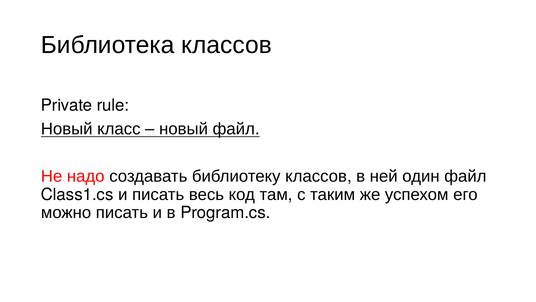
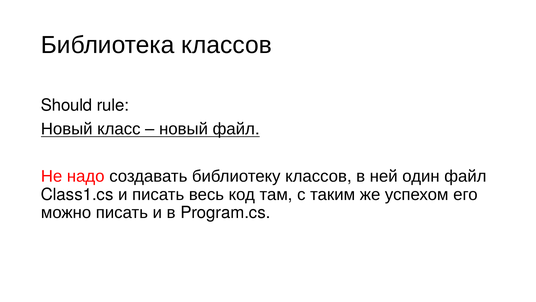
Private: Private -> Should
